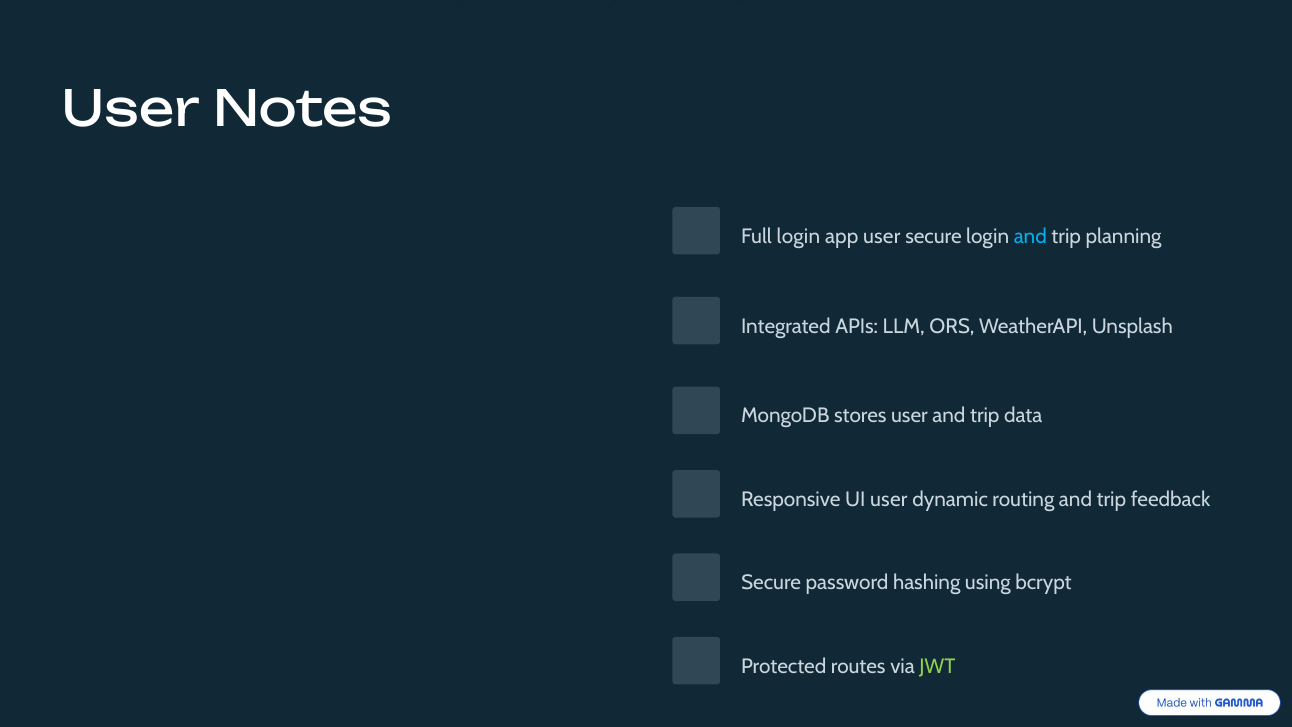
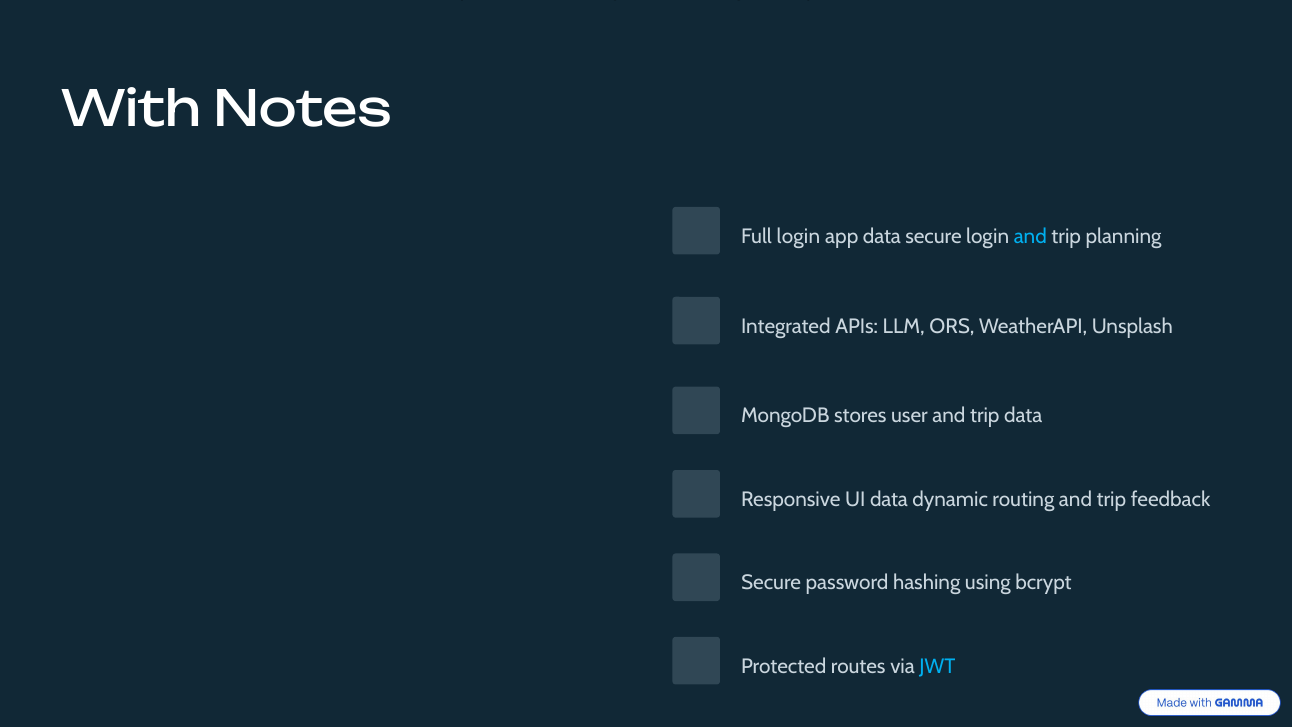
User at (131, 110): User -> With
app user: user -> data
UI user: user -> data
JWT colour: light green -> light blue
